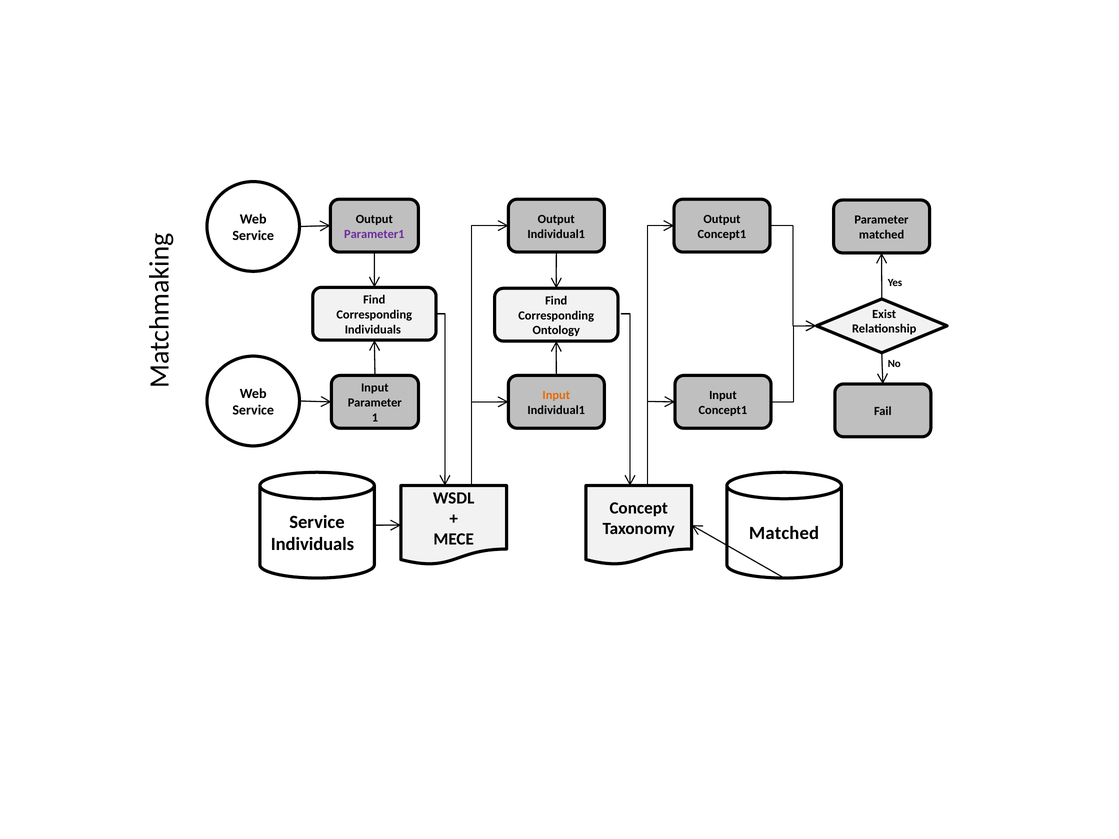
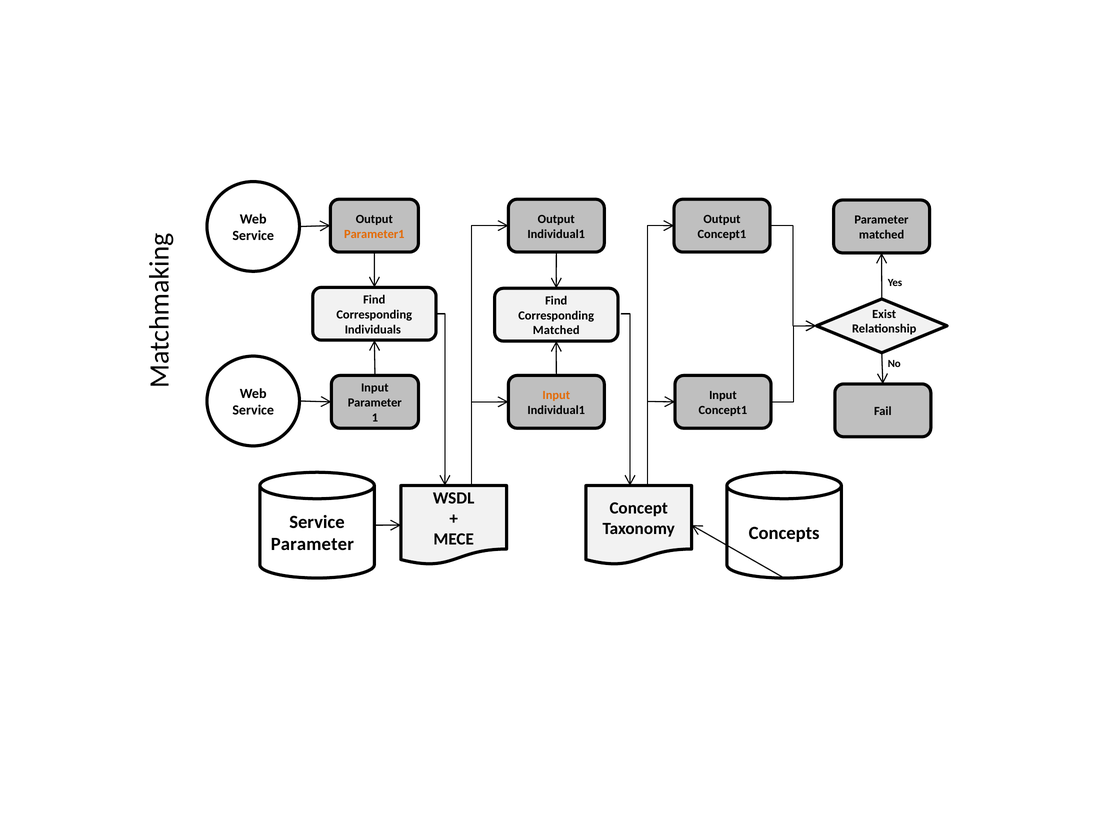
Parameter1 colour: purple -> orange
Ontology at (556, 330): Ontology -> Matched
Matched at (784, 533): Matched -> Concepts
Individuals at (312, 544): Individuals -> Parameter
